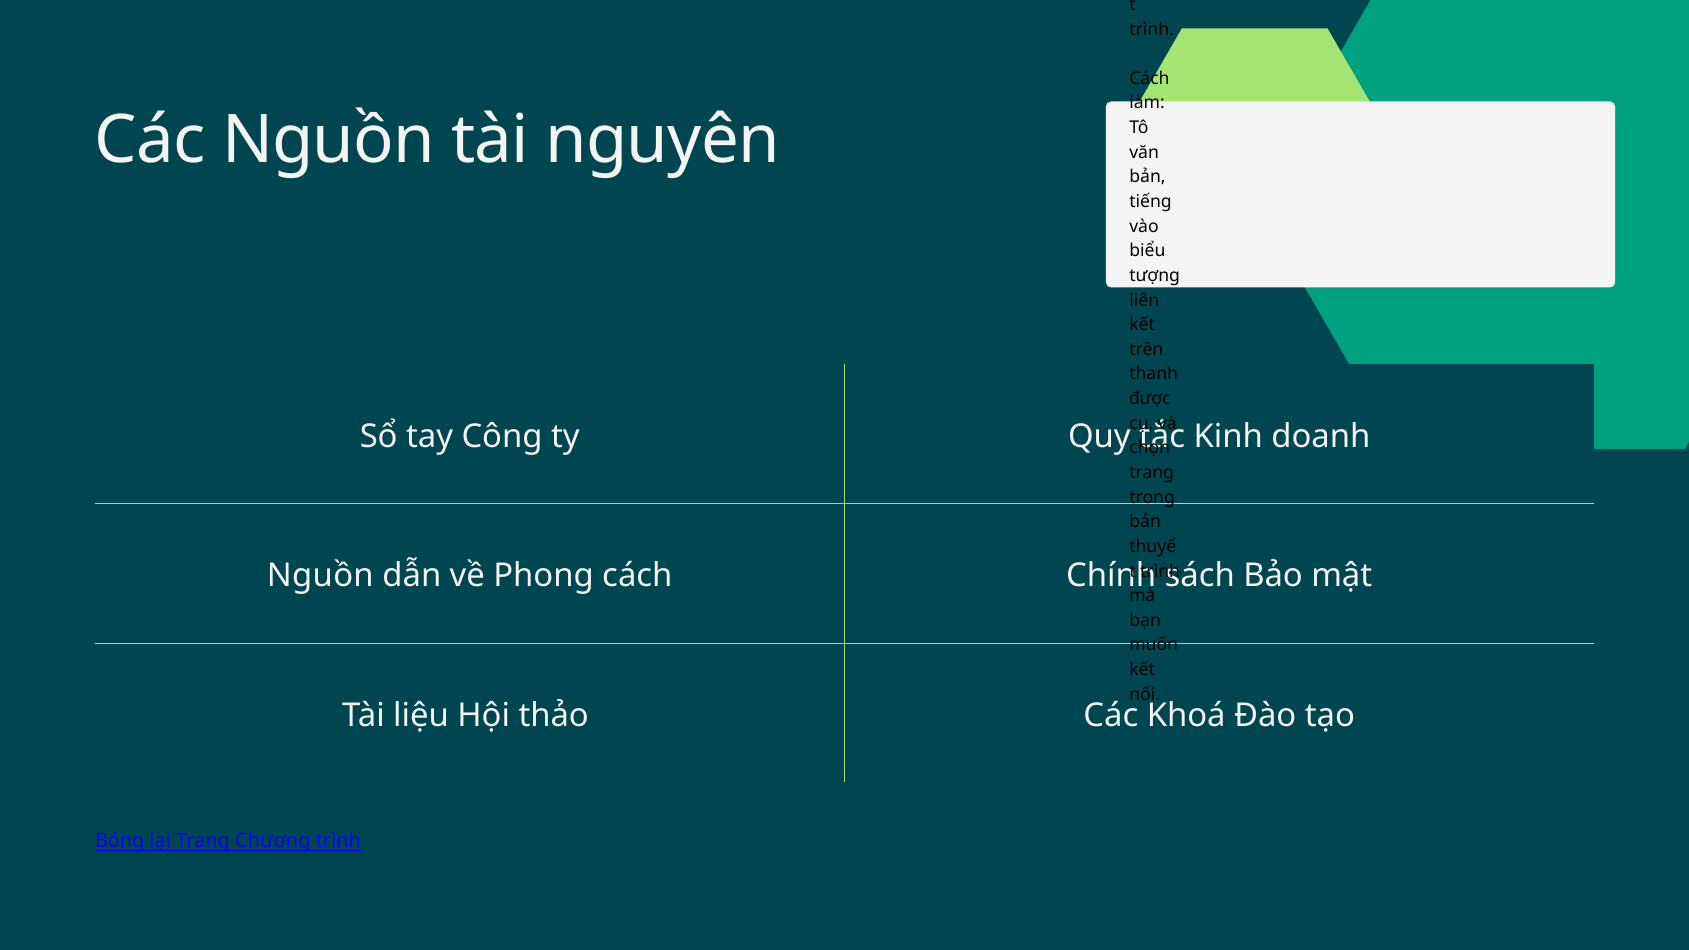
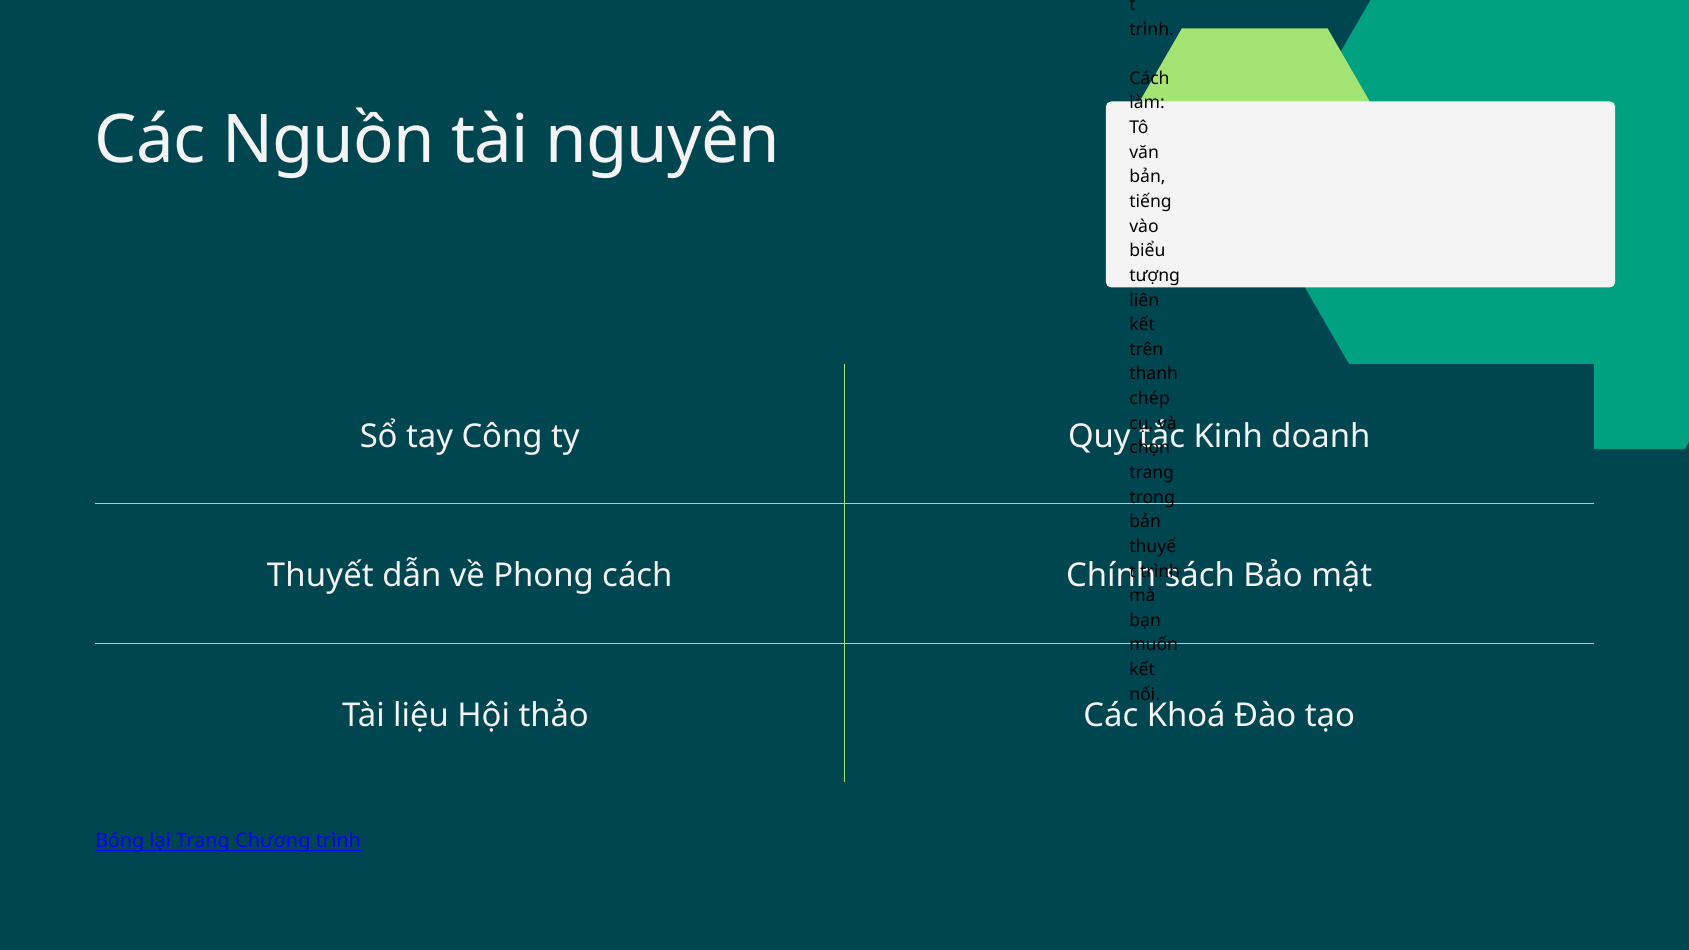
được: được -> chép
Nguồn at (320, 576): Nguồn -> Thuyết
